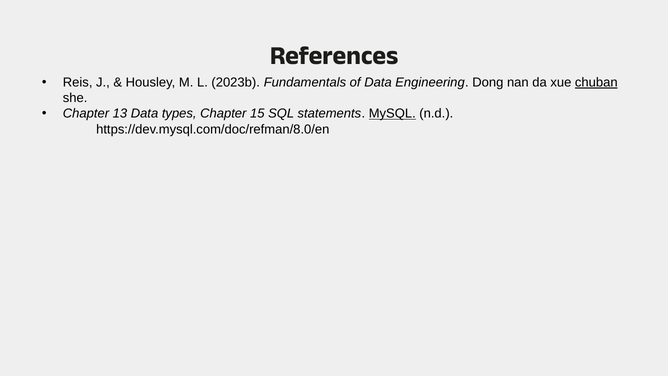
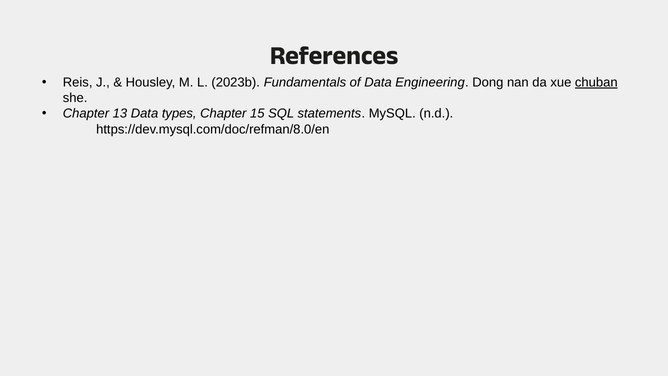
MySQL underline: present -> none
